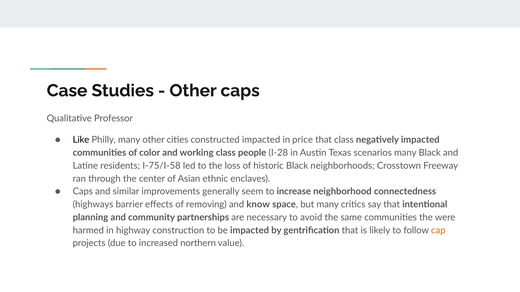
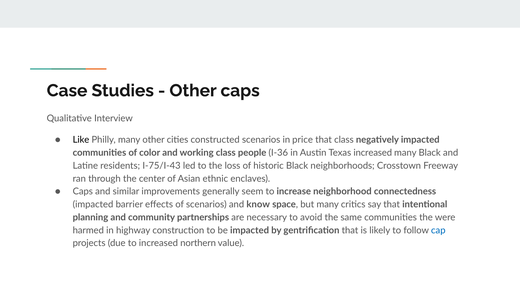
Professor: Professor -> Interview
constructed impacted: impacted -> scenarios
I-28: I-28 -> I-36
Texas scenarios: scenarios -> increased
I-75/I-58: I-75/I-58 -> I-75/I-43
highways at (93, 205): highways -> impacted
of removing: removing -> scenarios
cap colour: orange -> blue
